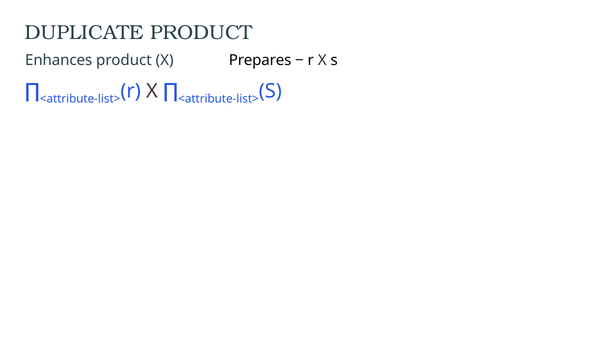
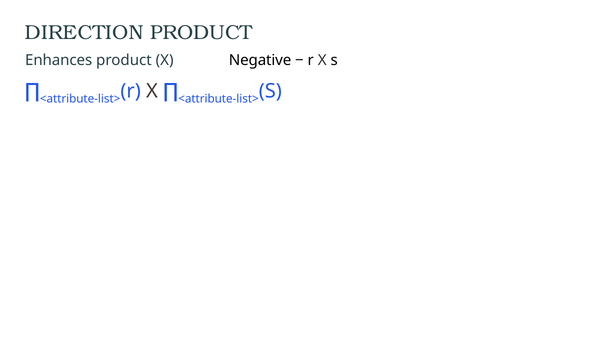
DUPLICATE: DUPLICATE -> DIRECTION
Prepares: Prepares -> Negative
